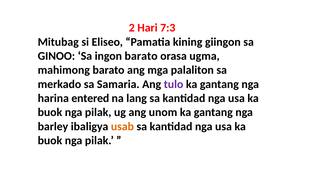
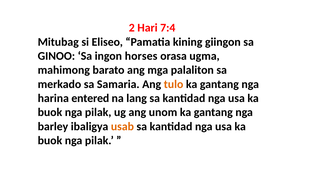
7:3: 7:3 -> 7:4
ingon barato: barato -> horses
tulo colour: purple -> orange
